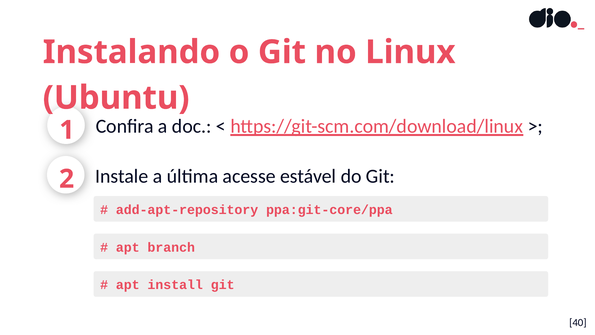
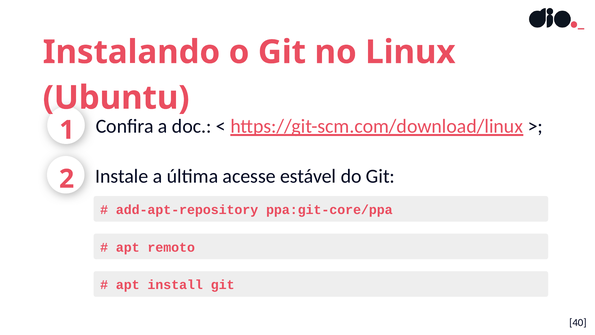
branch: branch -> remoto
